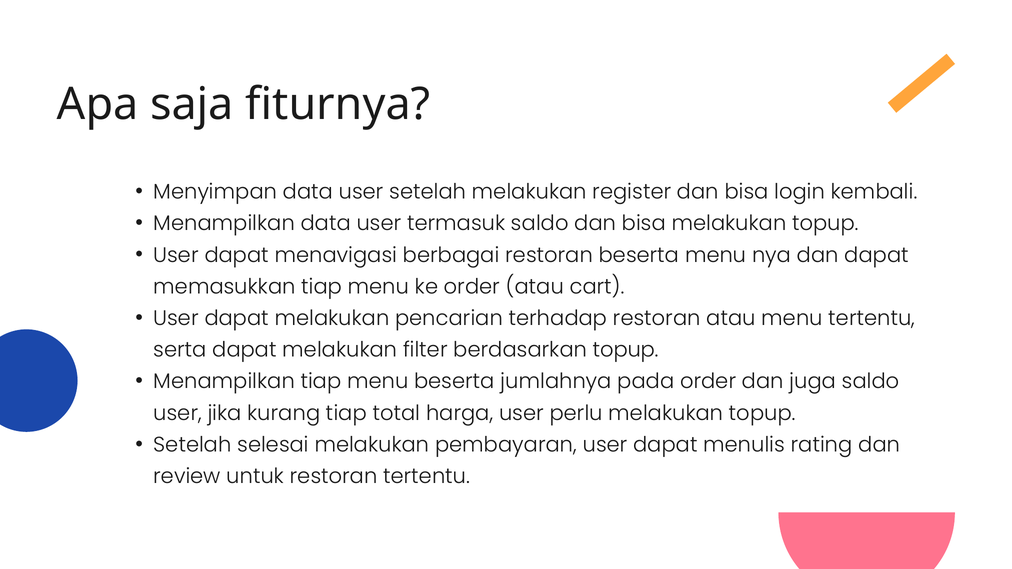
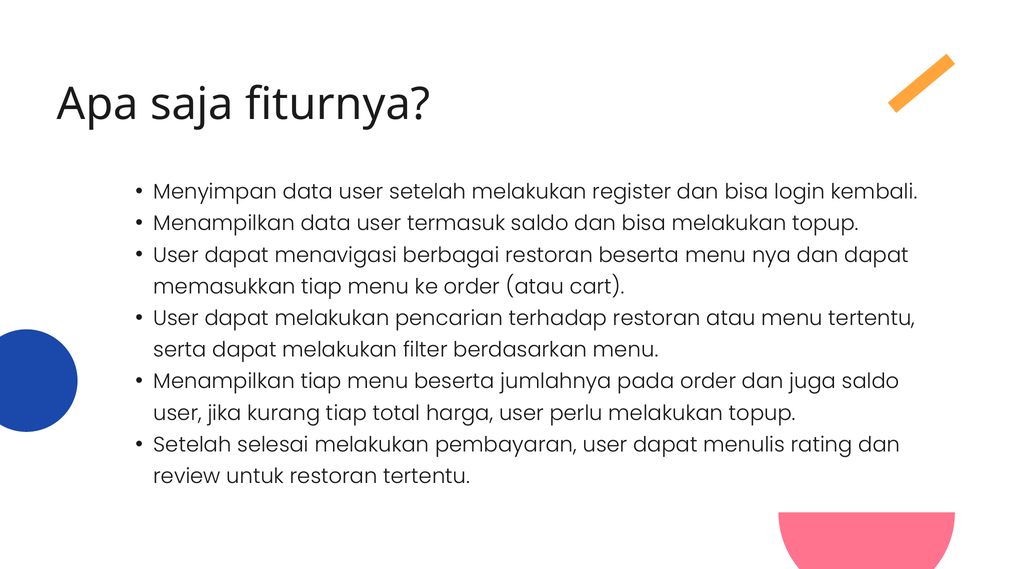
berdasarkan topup: topup -> menu
